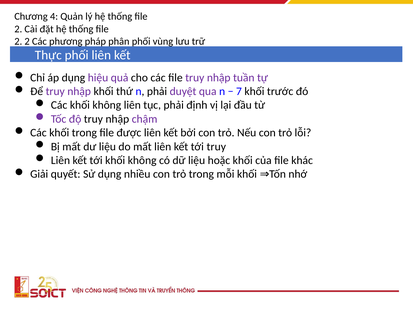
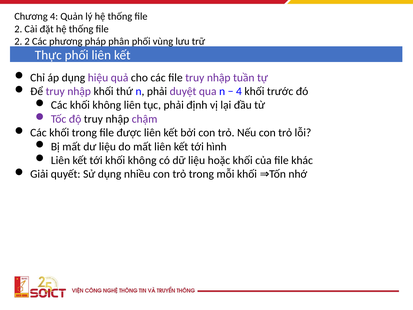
7 at (239, 91): 7 -> 4
tới truy: truy -> hình
